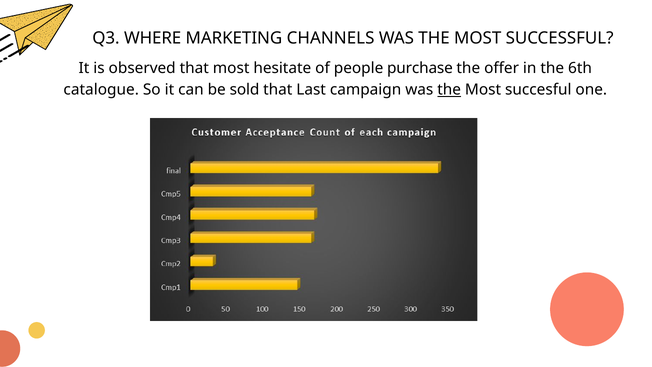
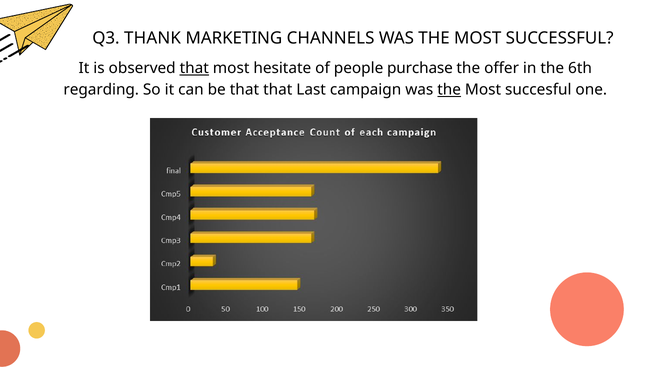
WHERE: WHERE -> THANK
that at (194, 68) underline: none -> present
catalogue: catalogue -> regarding
be sold: sold -> that
